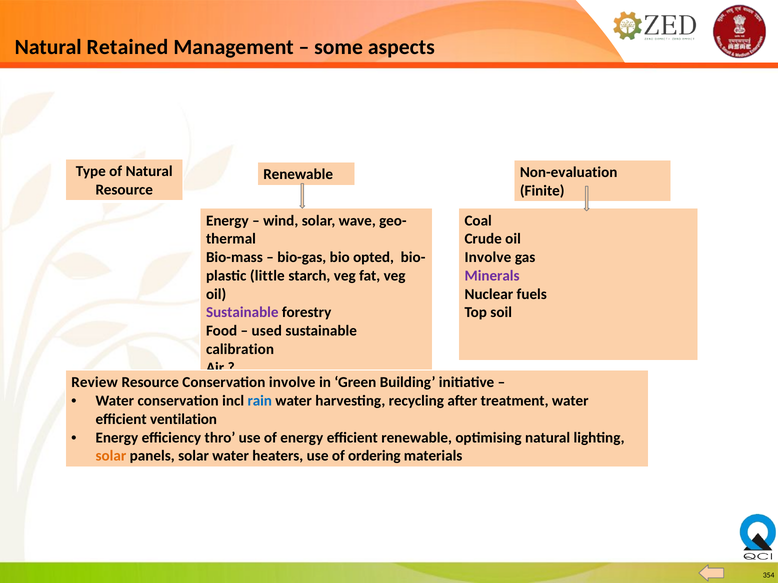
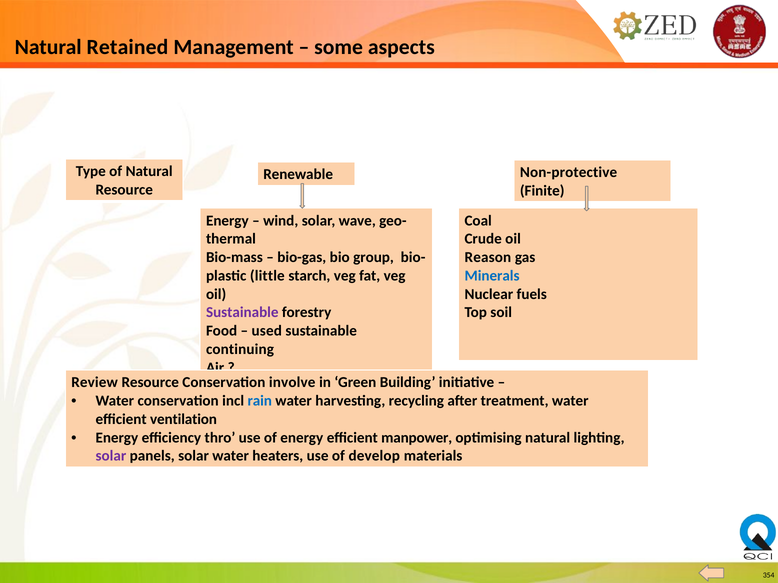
Non-evaluation: Non-evaluation -> Non-protective
opted: opted -> group
Involve at (488, 258): Involve -> Reason
Minerals colour: purple -> blue
calibration: calibration -> continuing
efficient renewable: renewable -> manpower
solar at (111, 456) colour: orange -> purple
ordering: ordering -> develop
